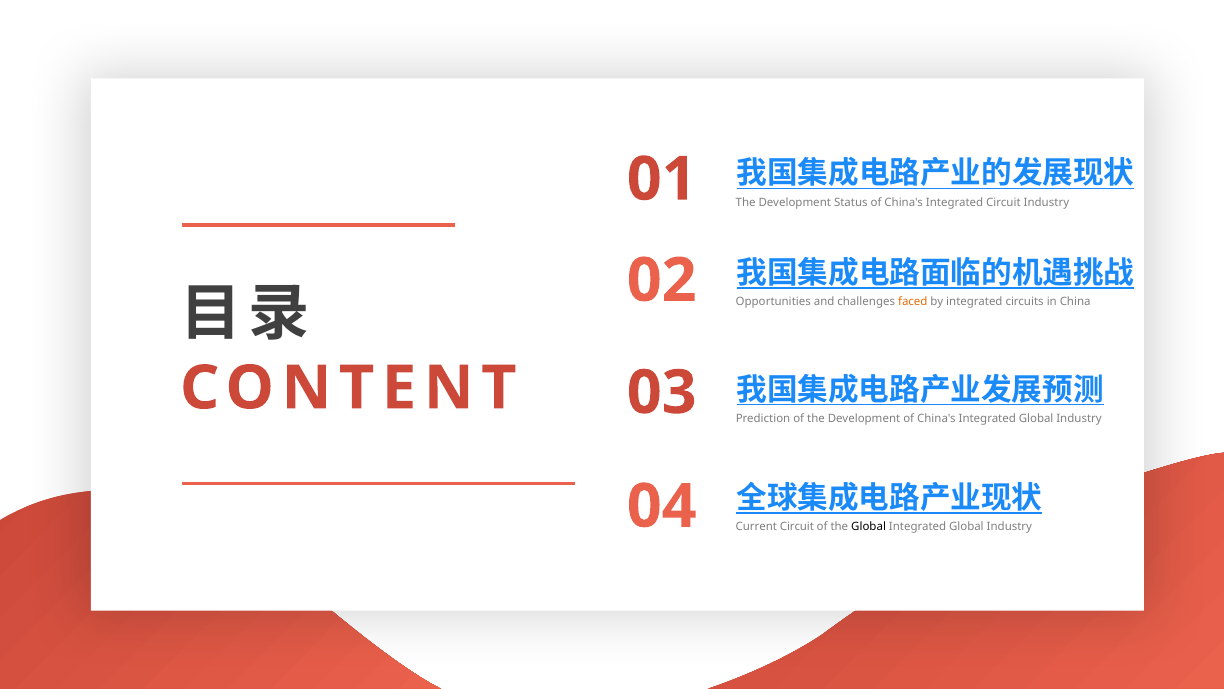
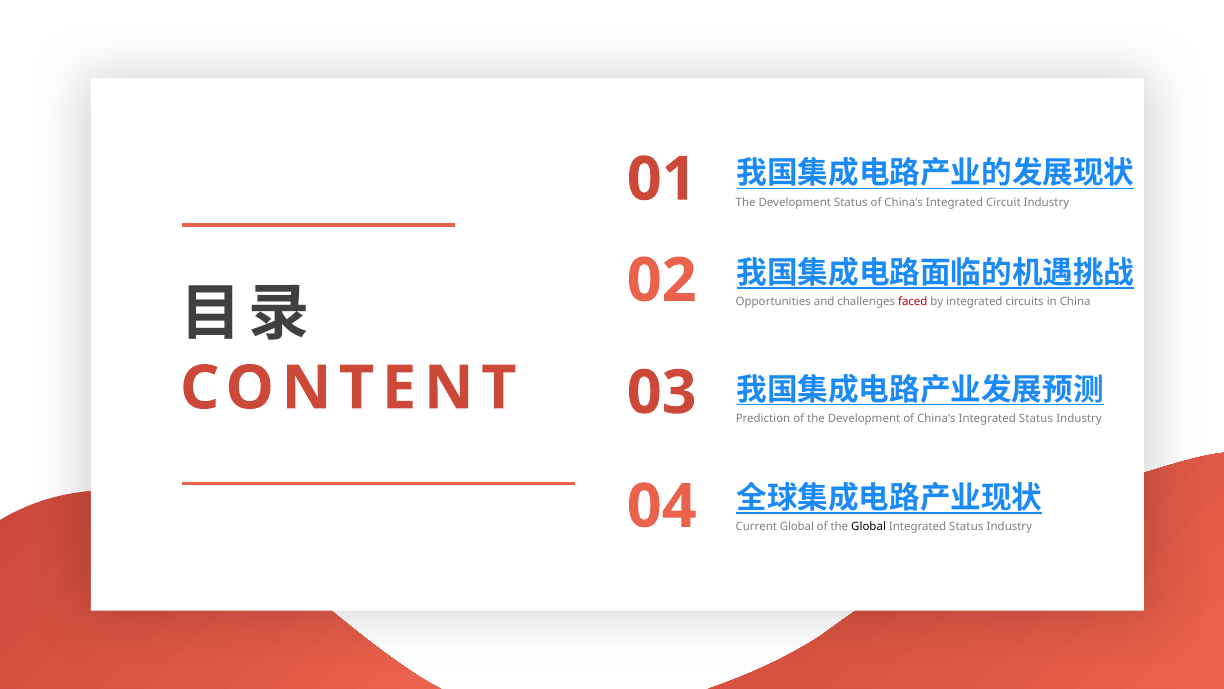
faced colour: orange -> red
China's Integrated Global: Global -> Status
Current Circuit: Circuit -> Global
Global at (966, 526): Global -> Status
